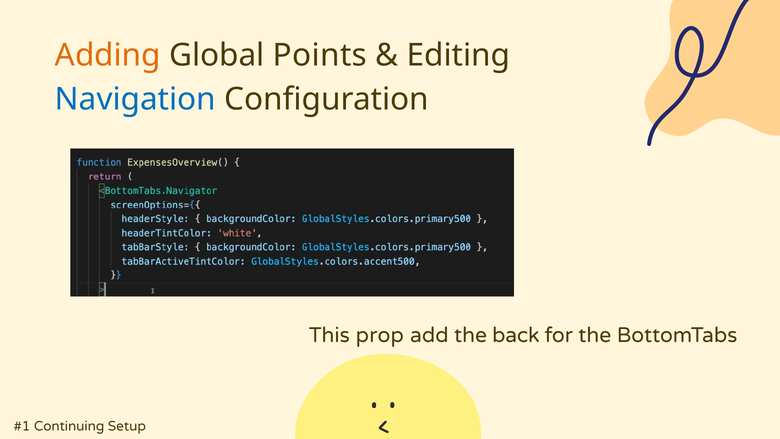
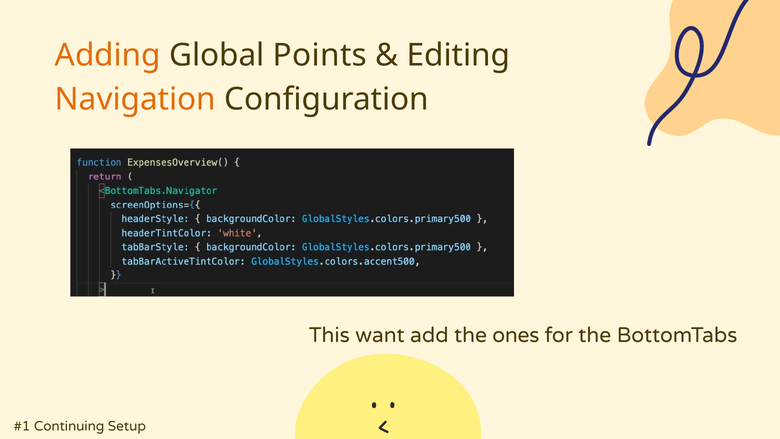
Navigation colour: blue -> orange
prop: prop -> want
back: back -> ones
